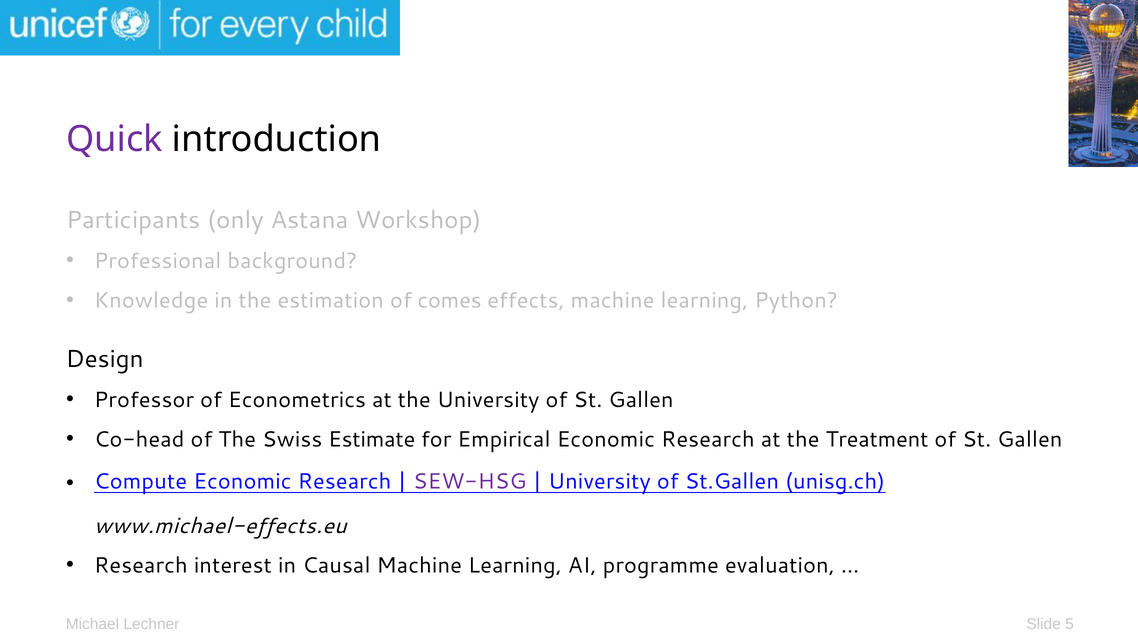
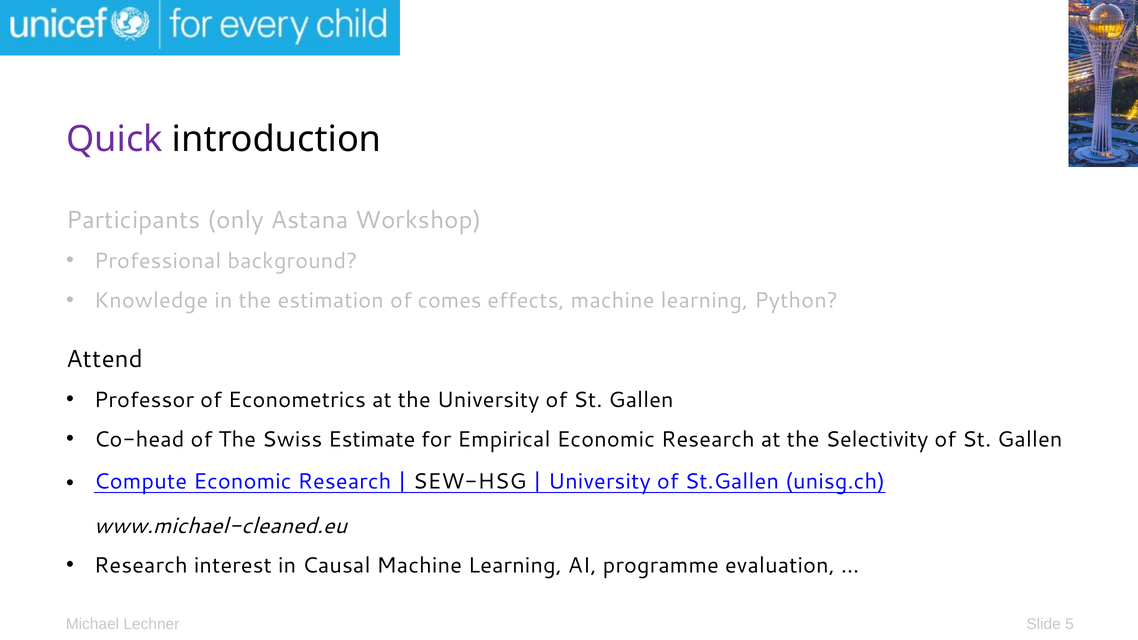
Design: Design -> Attend
Treatment: Treatment -> Selectivity
SEW-HSG colour: purple -> black
www.michael-effects.eu: www.michael-effects.eu -> www.michael-cleaned.eu
